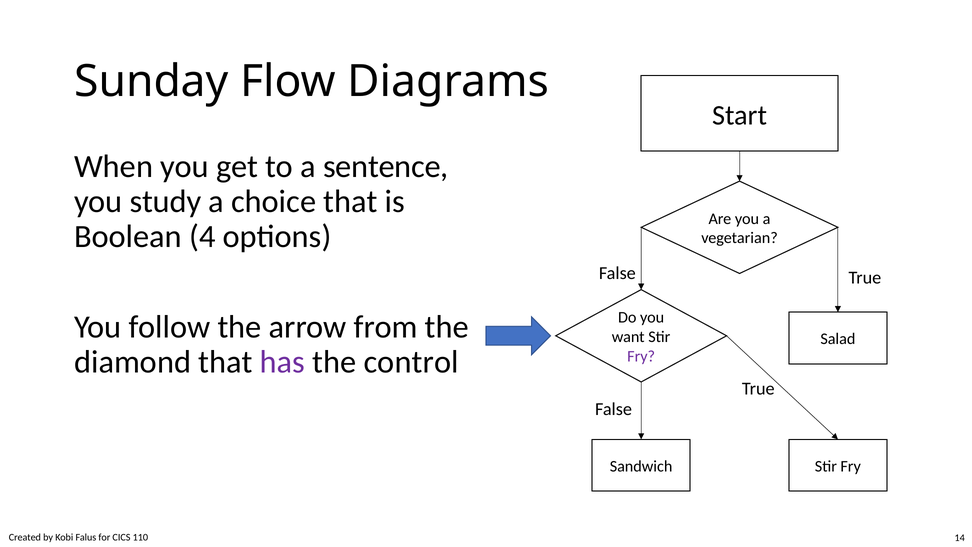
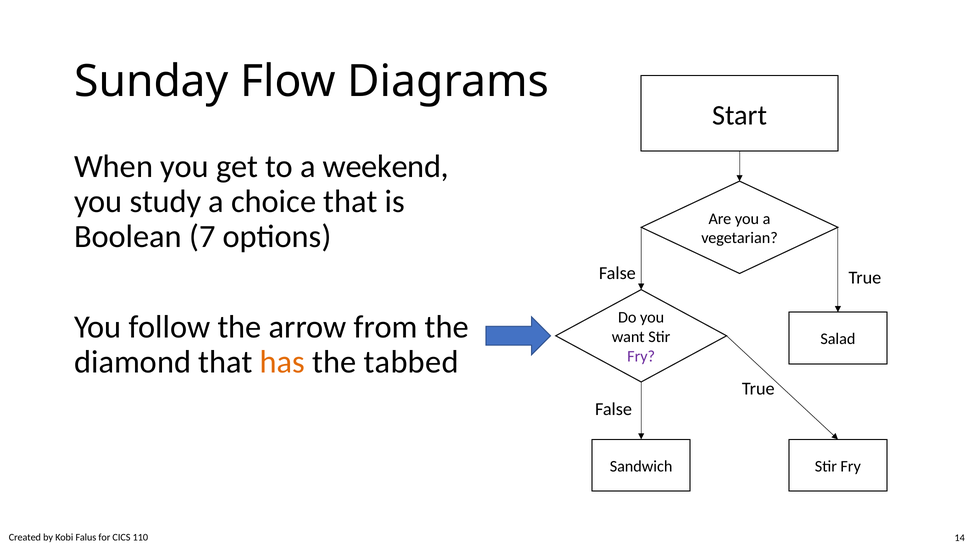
sentence: sentence -> weekend
4: 4 -> 7
has colour: purple -> orange
control: control -> tabbed
